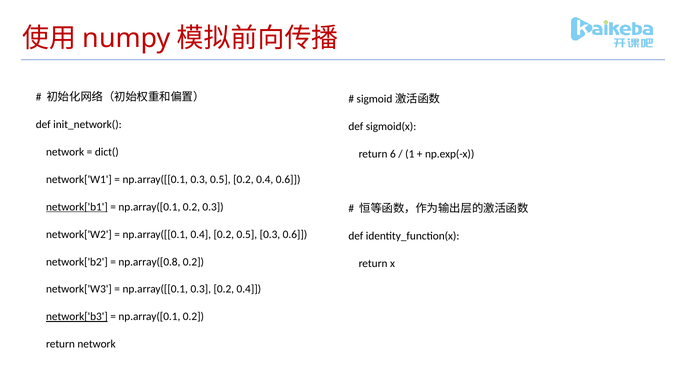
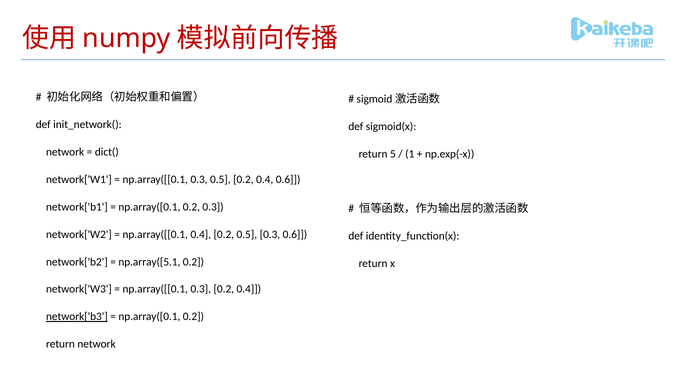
6: 6 -> 5
network['b1 underline: present -> none
np.array([0.8: np.array([0.8 -> np.array([5.1
